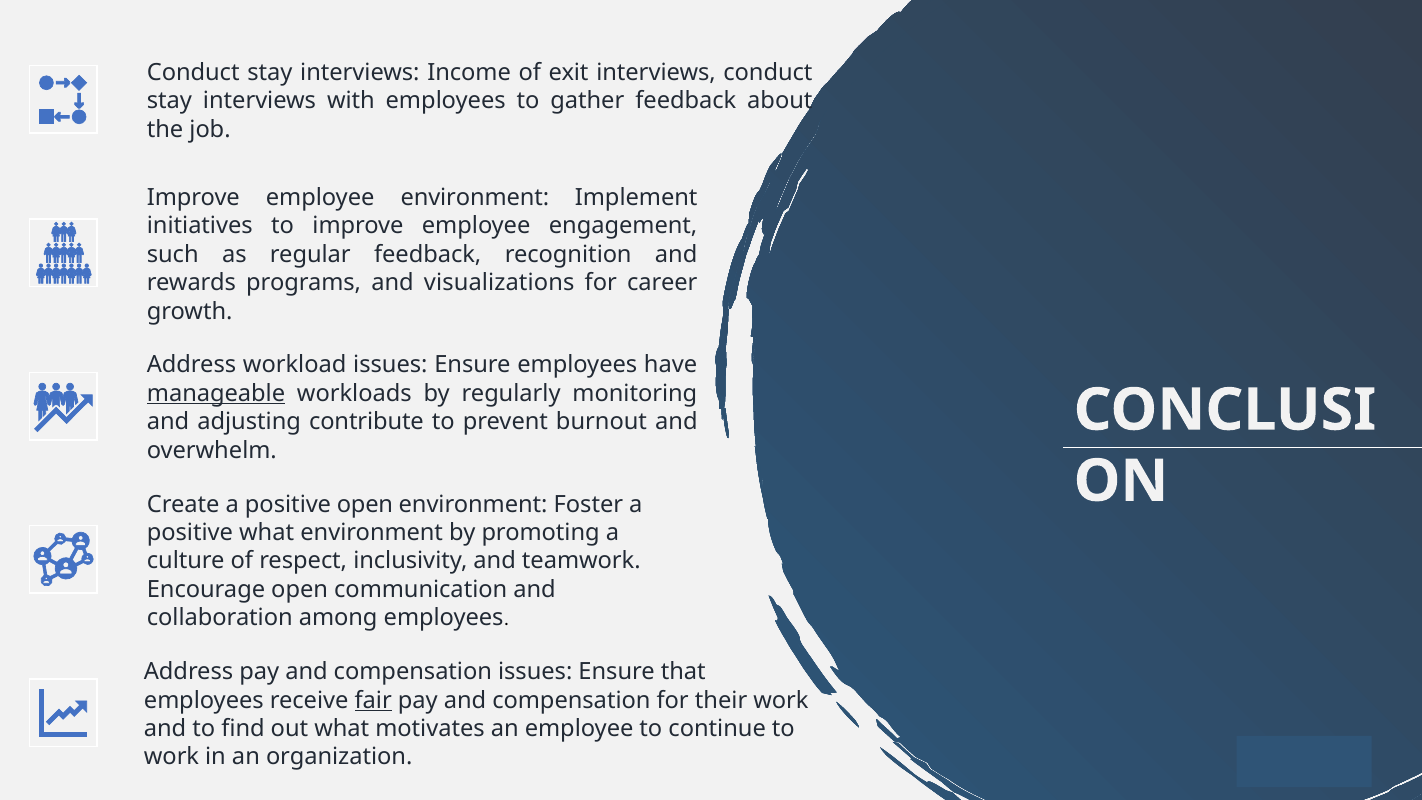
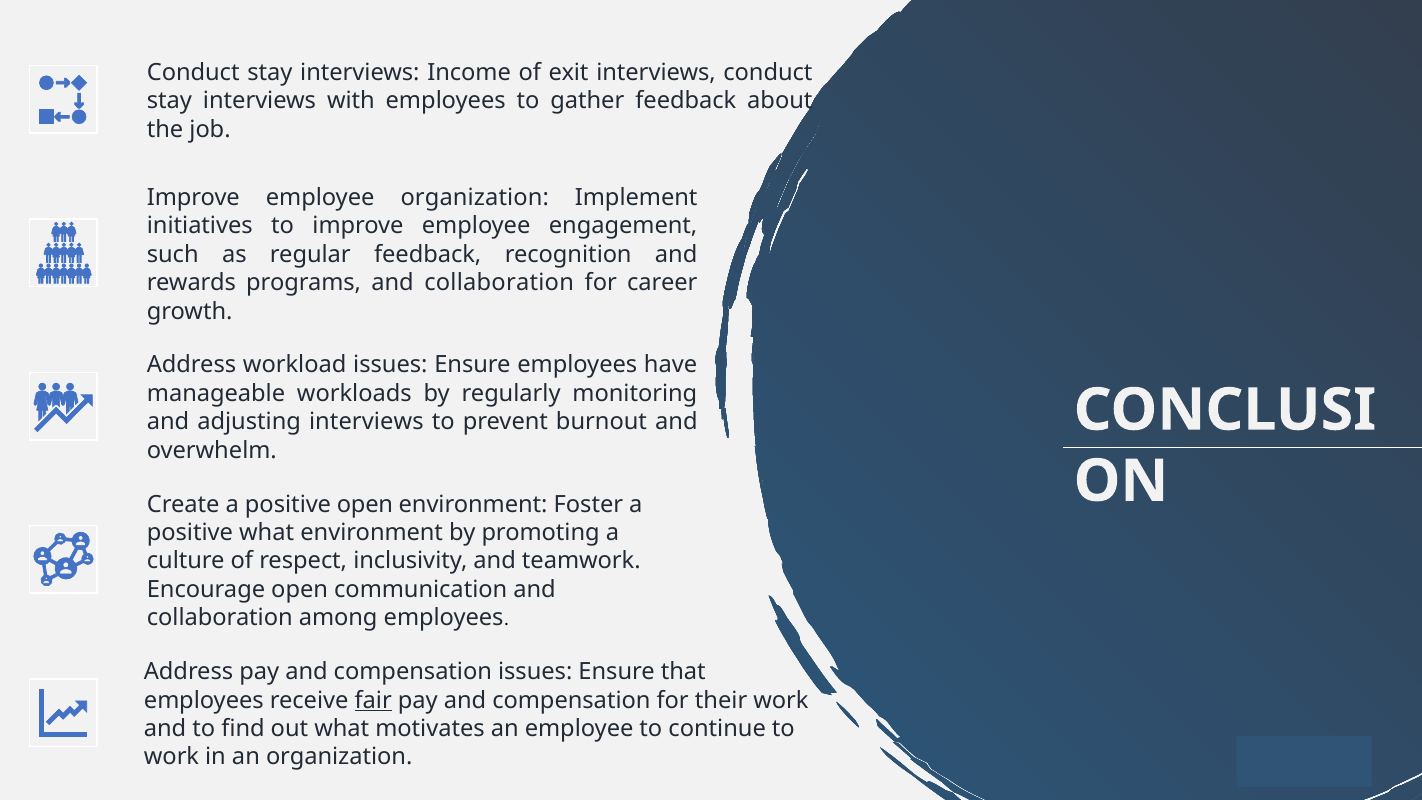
employee environment: environment -> organization
programs and visualizations: visualizations -> collaboration
manageable underline: present -> none
adjusting contribute: contribute -> interviews
